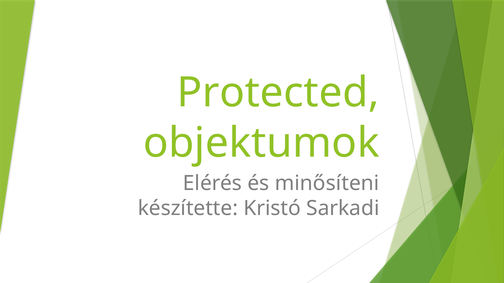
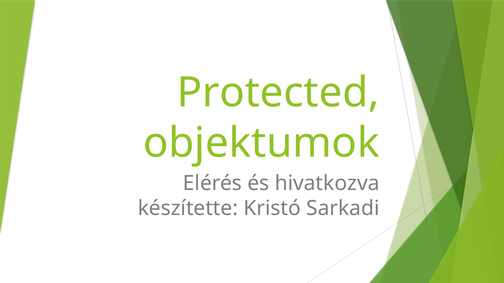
minősíteni: minősíteni -> hivatkozva
